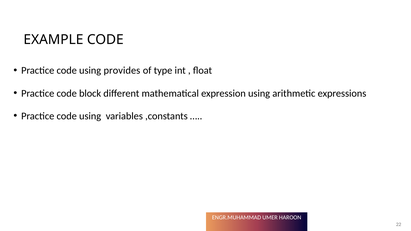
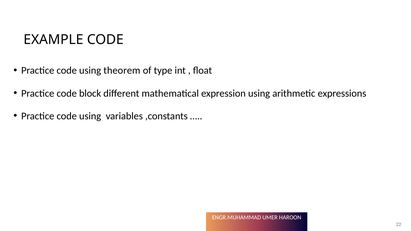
provides: provides -> theorem
